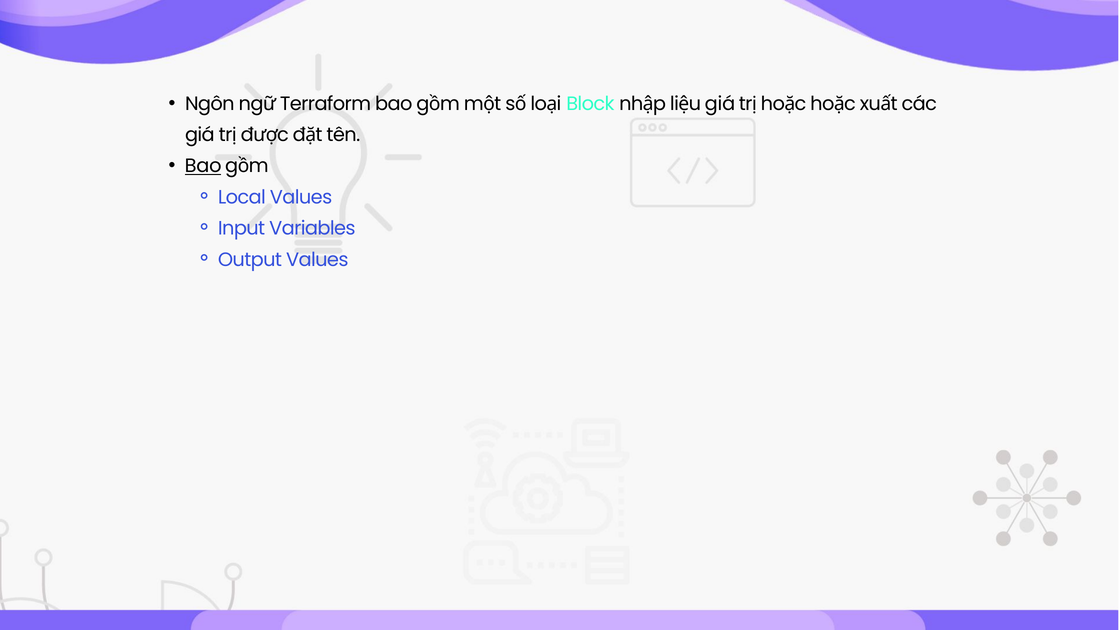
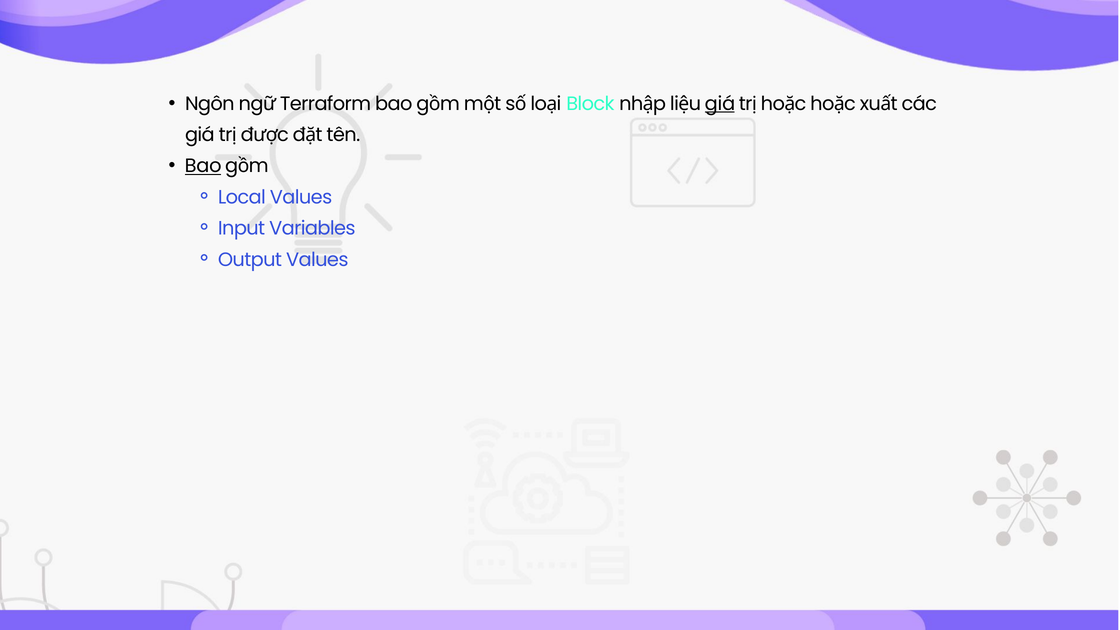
giá at (720, 104) underline: none -> present
